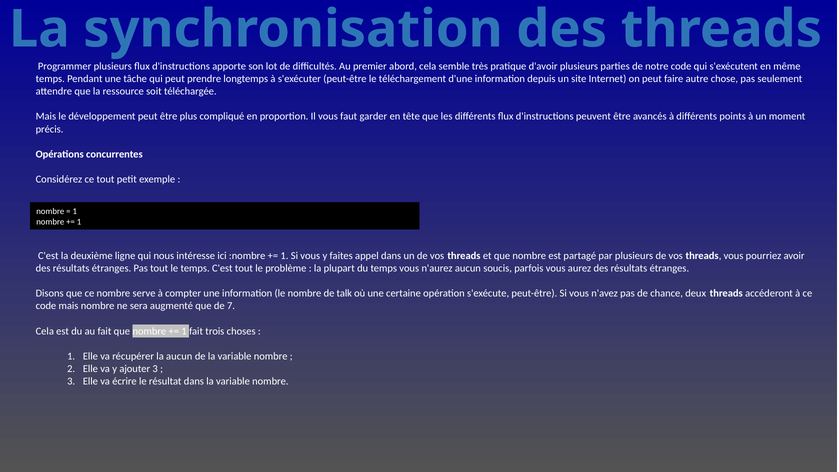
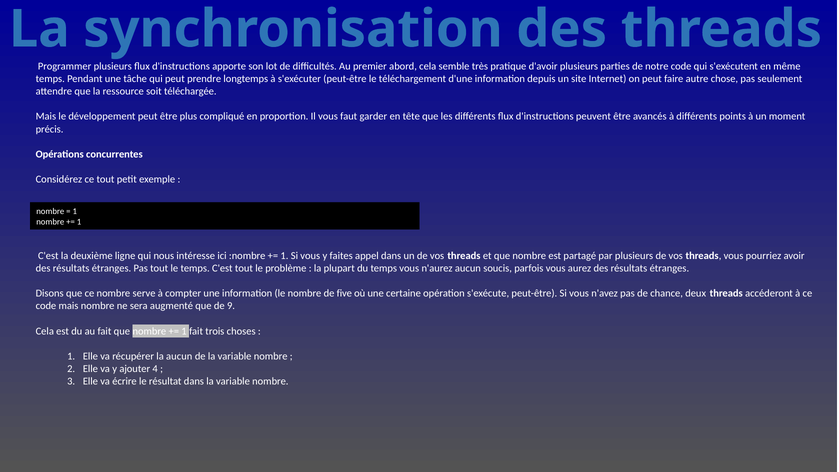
talk: talk -> five
7: 7 -> 9
ajouter 3: 3 -> 4
